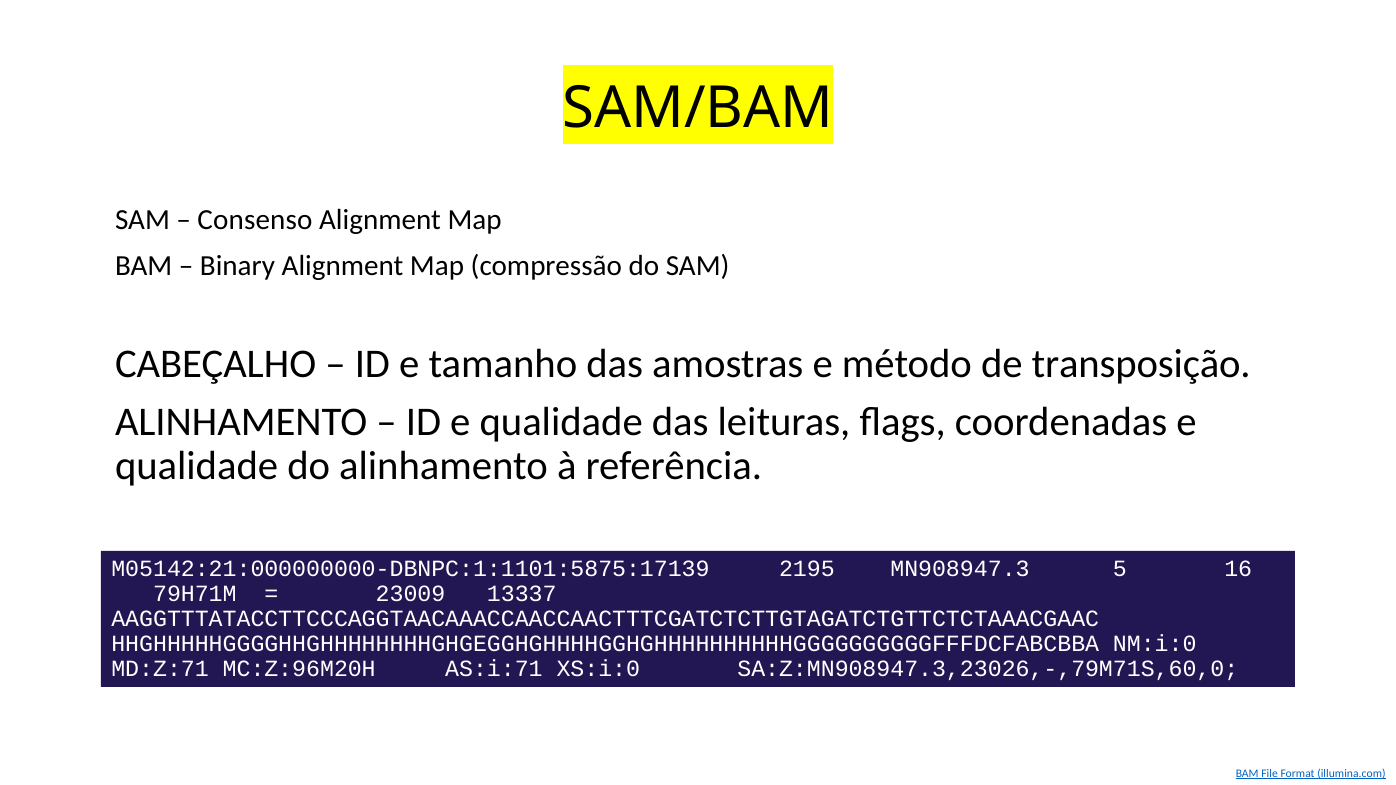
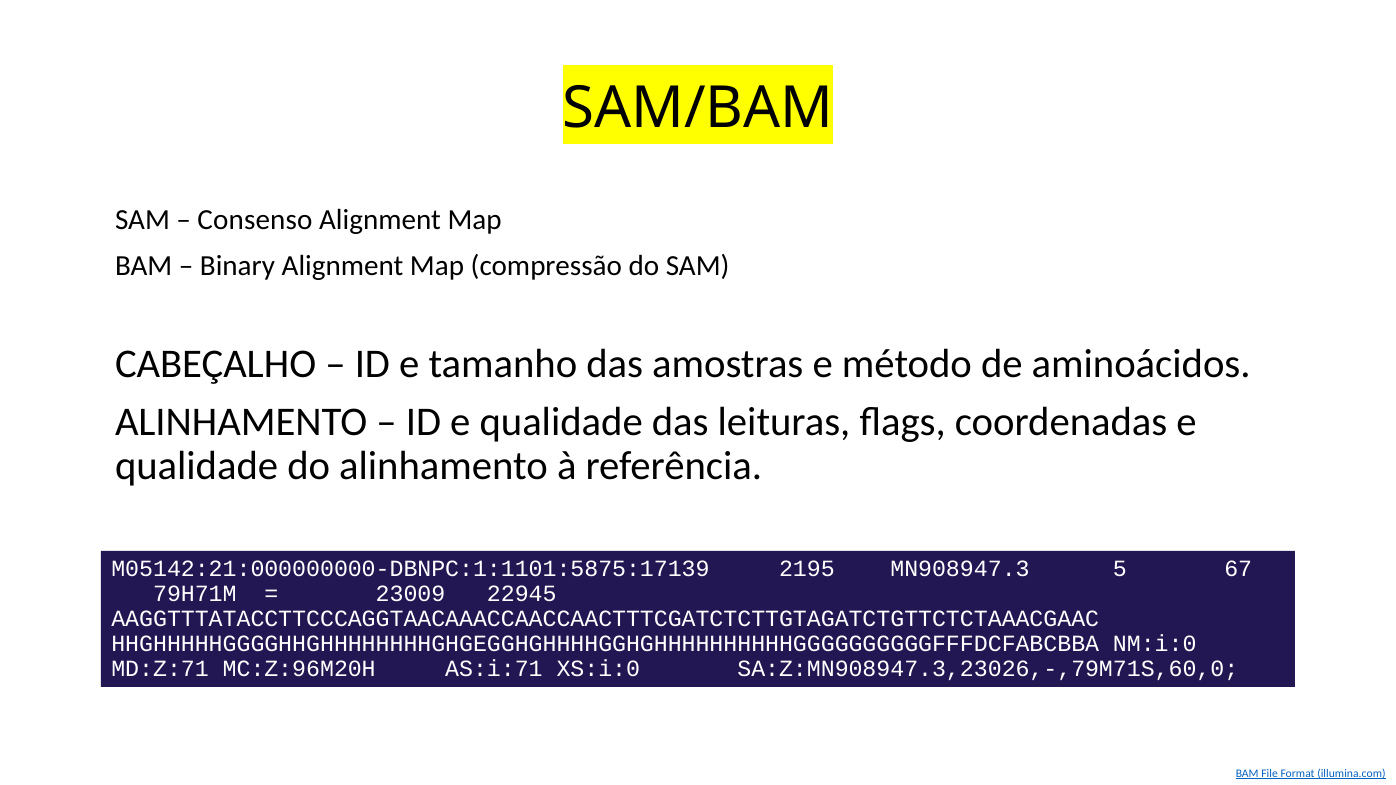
transposição: transposição -> aminoácidos
16: 16 -> 67
13337: 13337 -> 22945
